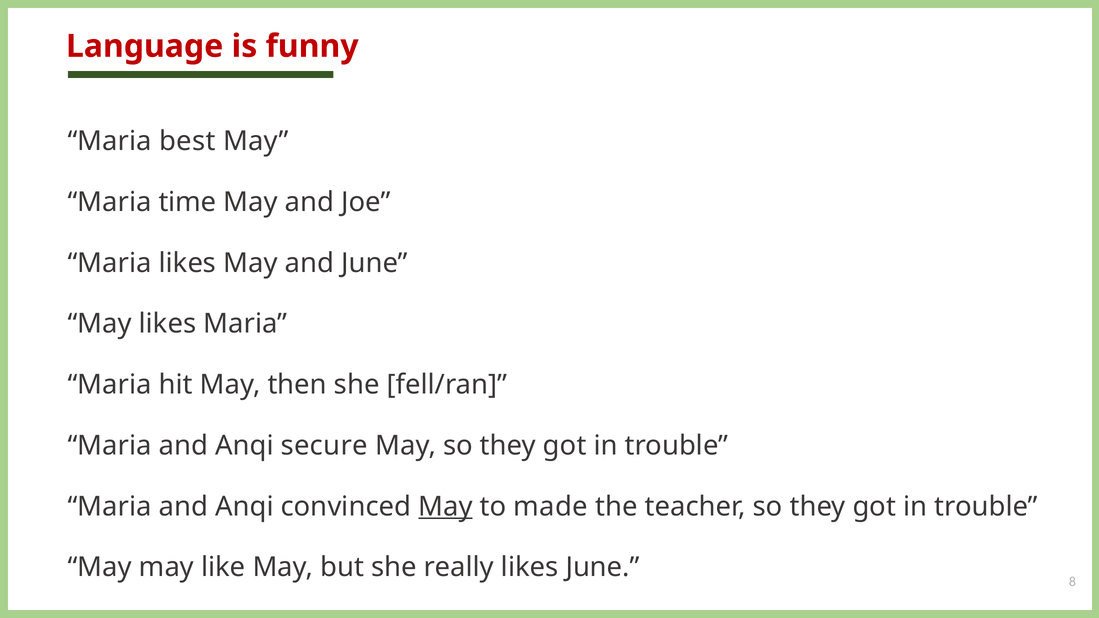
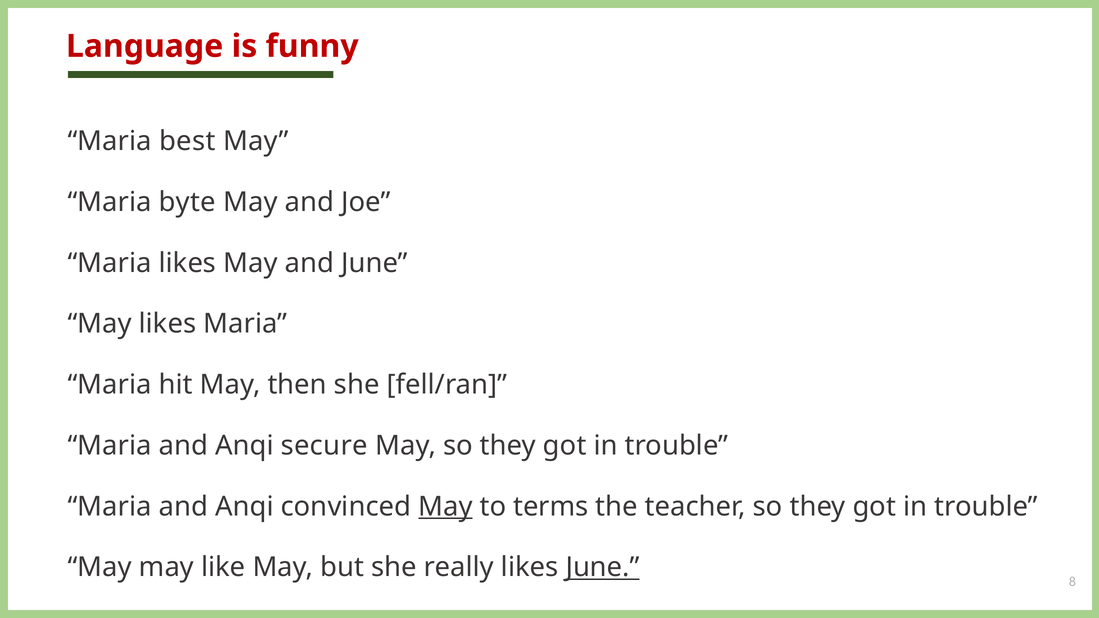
time: time -> byte
made: made -> terms
June at (603, 568) underline: none -> present
